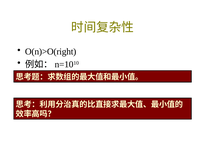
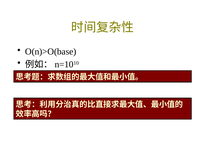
O(n)>O(right: O(n)>O(right -> O(n)>O(base
